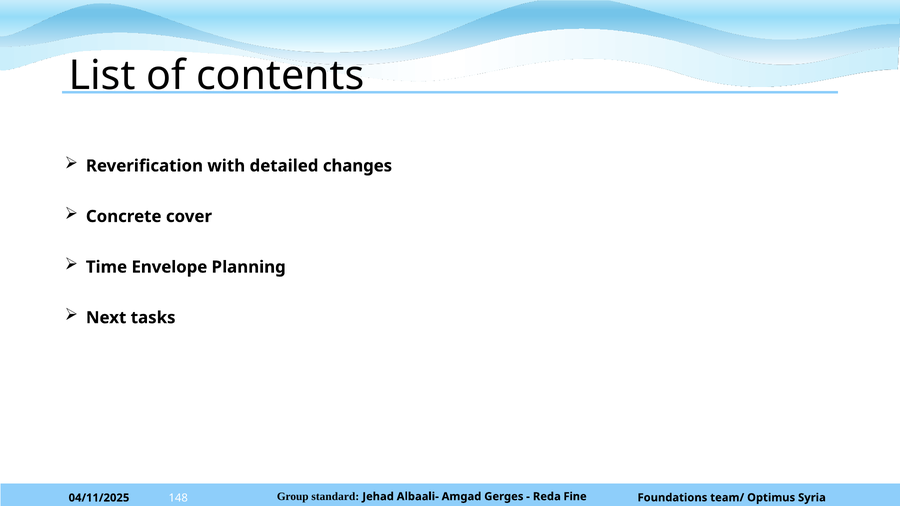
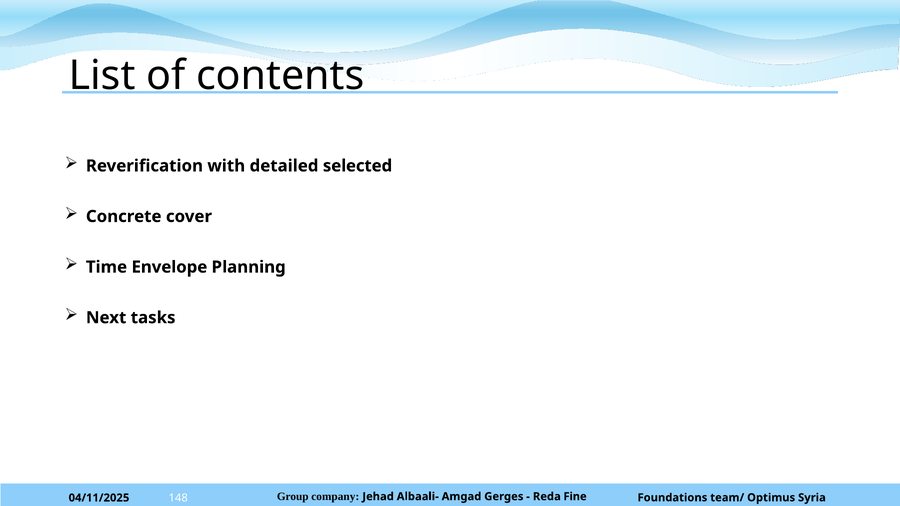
changes: changes -> selected
standard: standard -> company
